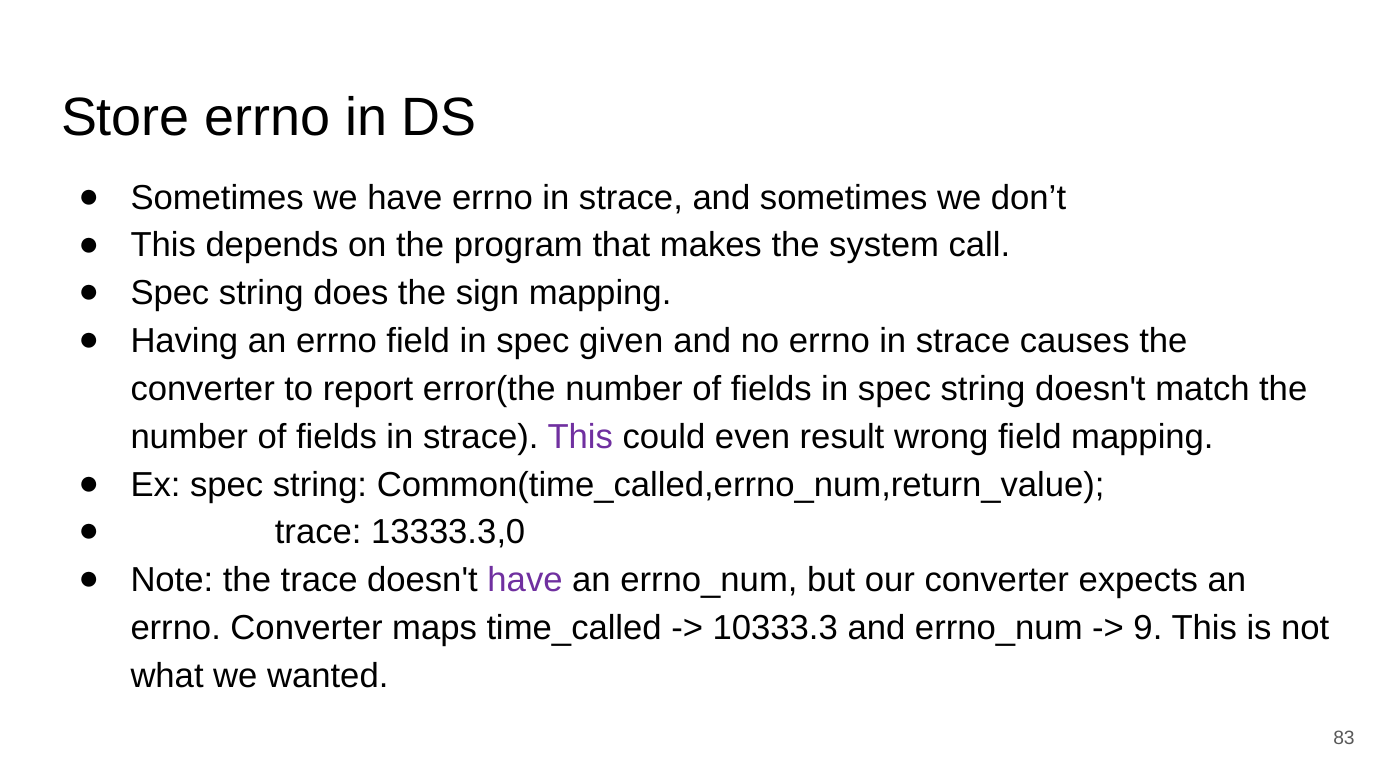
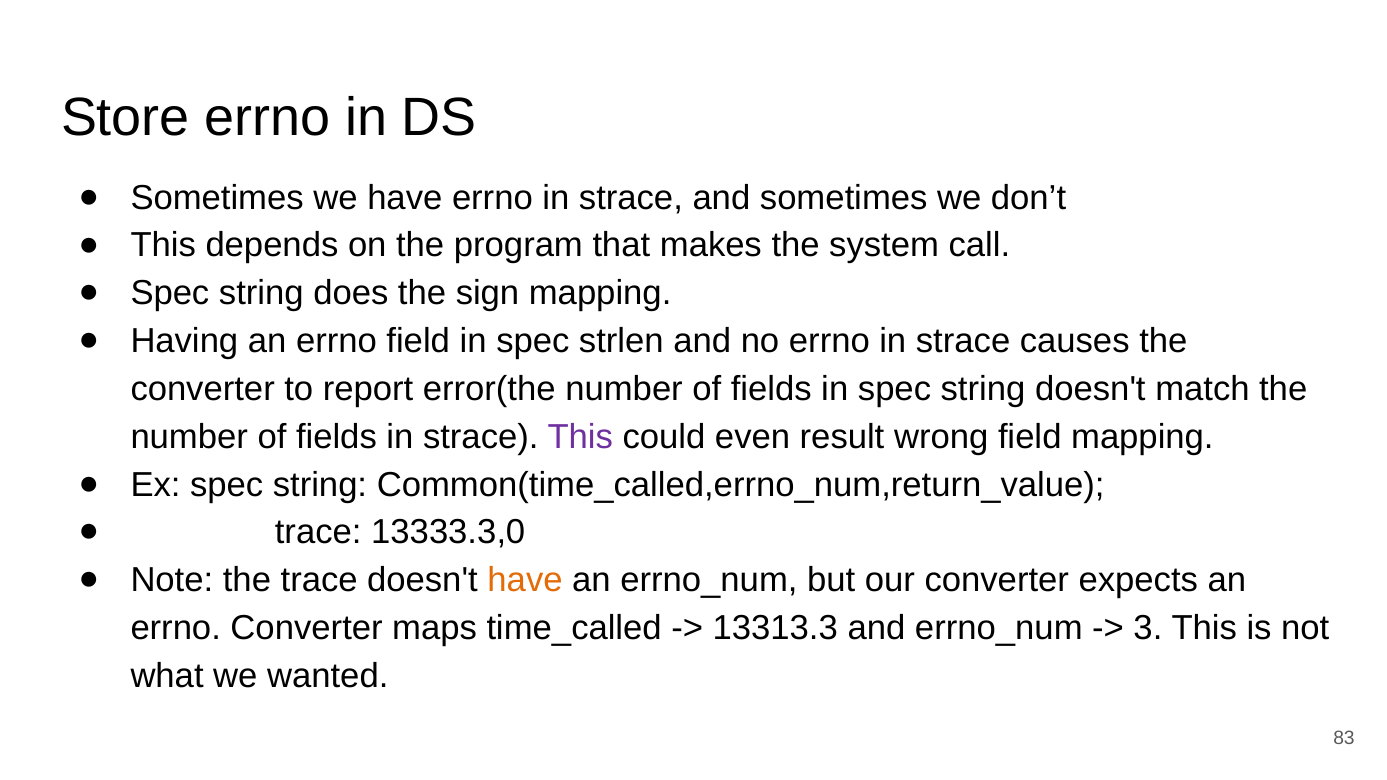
given: given -> strlen
have at (525, 580) colour: purple -> orange
10333.3: 10333.3 -> 13313.3
9: 9 -> 3
